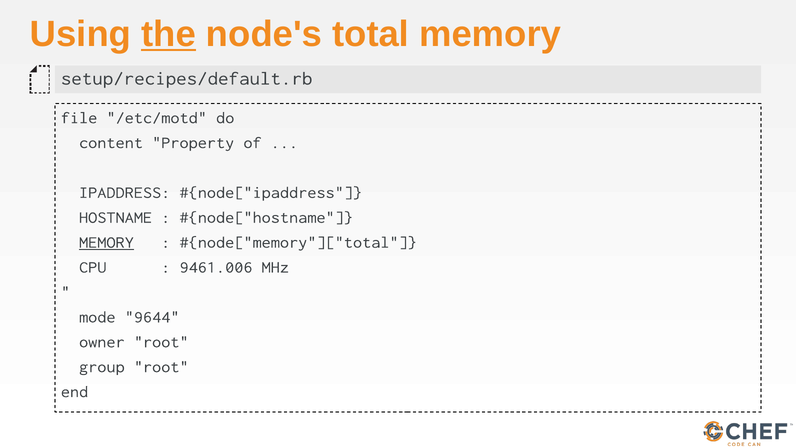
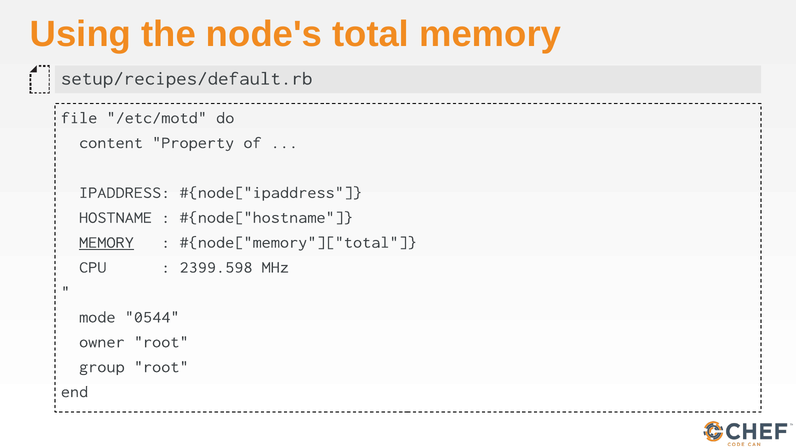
the underline: present -> none
9461.006: 9461.006 -> 2399.598
9644: 9644 -> 0544
